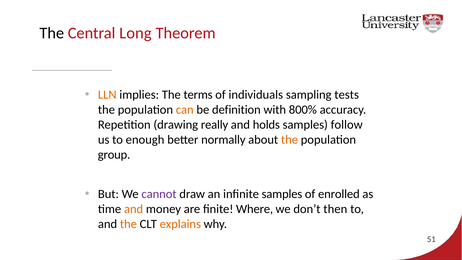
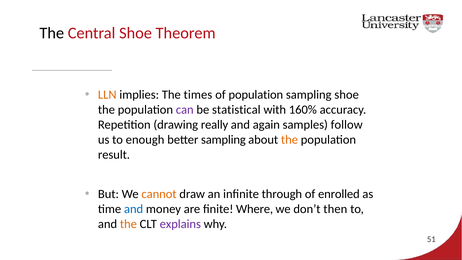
Central Long: Long -> Shoe
terms: terms -> times
of individuals: individuals -> population
sampling tests: tests -> shoe
can colour: orange -> purple
definition: definition -> statistical
800%: 800% -> 160%
holds: holds -> again
better normally: normally -> sampling
group: group -> result
cannot colour: purple -> orange
infinite samples: samples -> through
and at (134, 209) colour: orange -> blue
explains colour: orange -> purple
